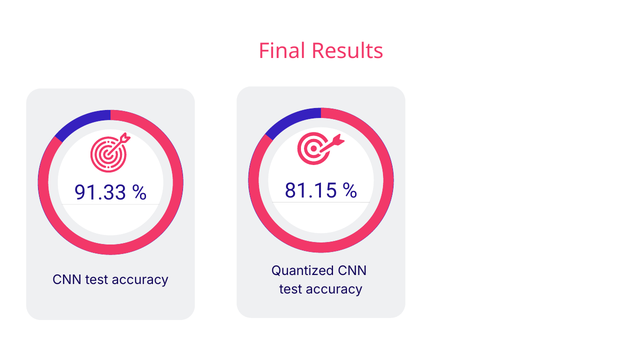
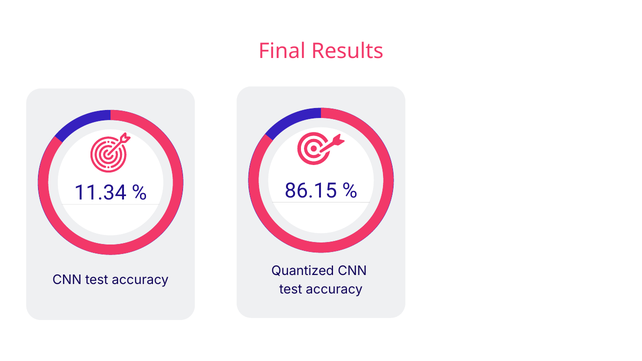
81.15: 81.15 -> 86.15
91.33: 91.33 -> 11.34
